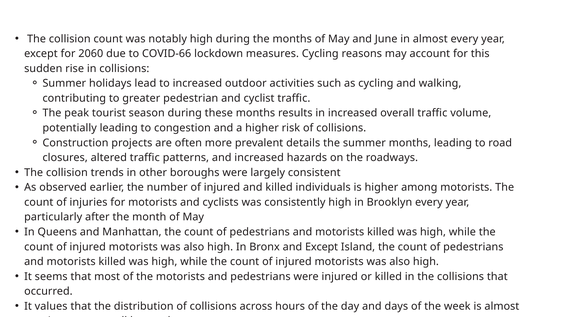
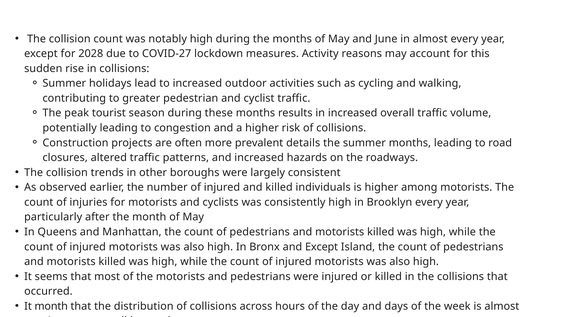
2060: 2060 -> 2028
COVID-66: COVID-66 -> COVID-27
measures Cycling: Cycling -> Activity
It values: values -> month
